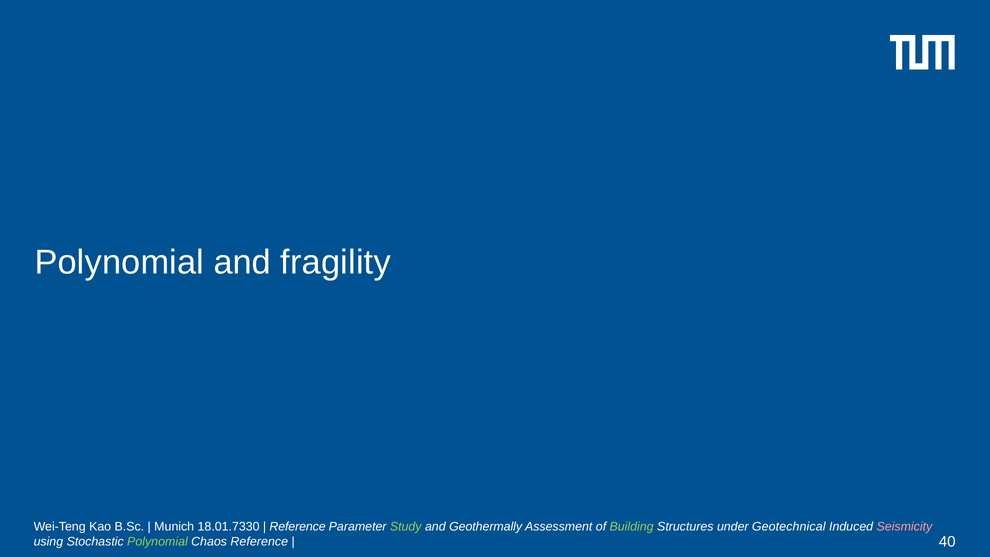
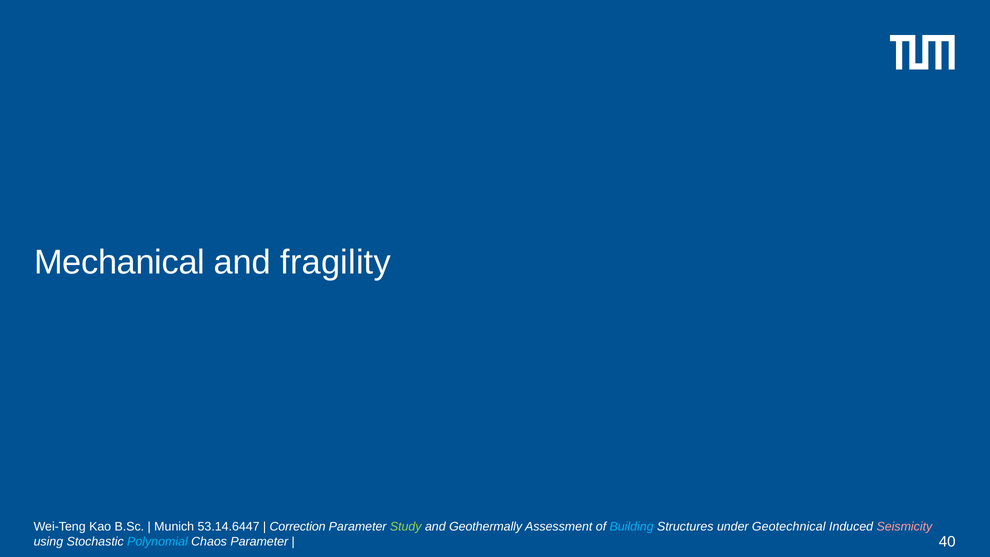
Polynomial at (119, 262): Polynomial -> Mechanical
18.01.7330: 18.01.7330 -> 53.14.6447
Reference at (298, 527): Reference -> Correction
Building colour: light green -> light blue
Polynomial at (157, 542) colour: light green -> light blue
Chaos Reference: Reference -> Parameter
